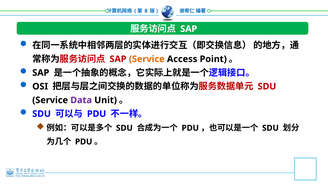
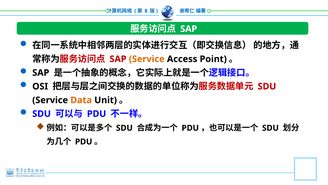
Data colour: purple -> orange
